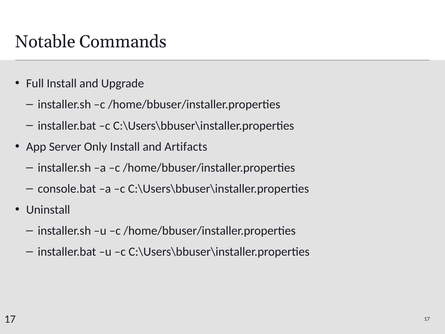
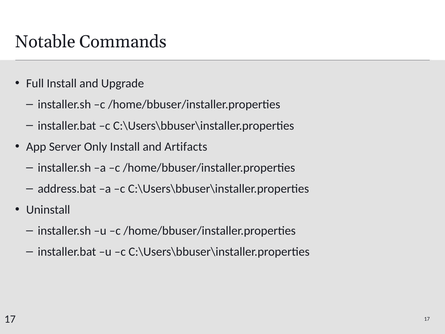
console.bat: console.bat -> address.bat
